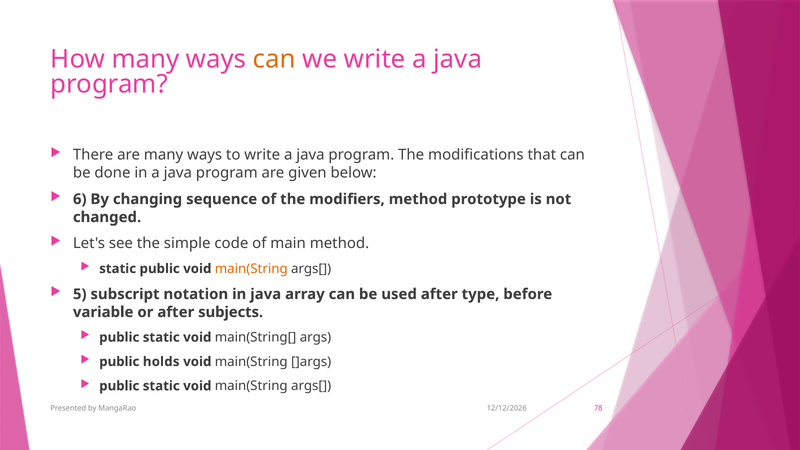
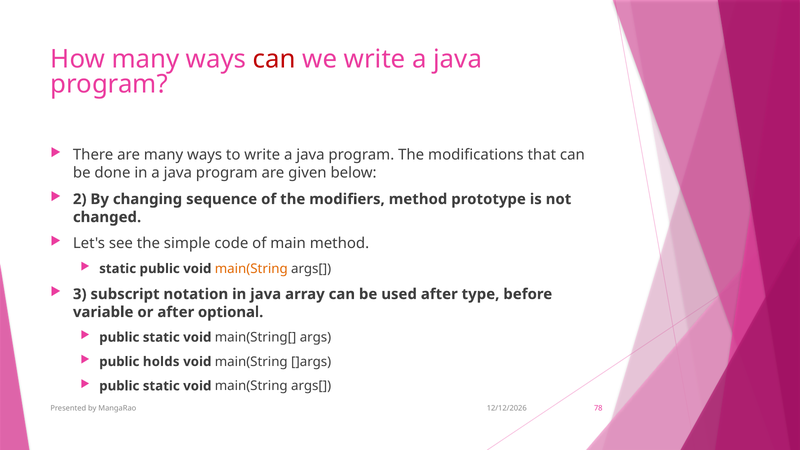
can at (274, 59) colour: orange -> red
6: 6 -> 2
5: 5 -> 3
subjects: subjects -> optional
